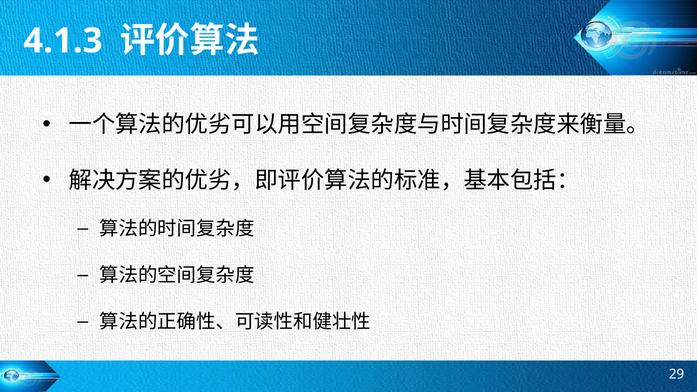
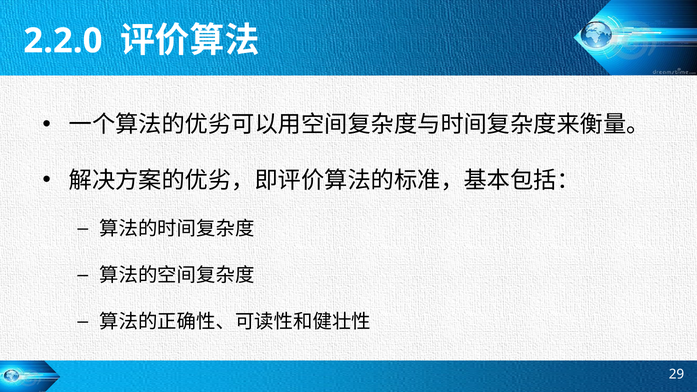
4.1.3: 4.1.3 -> 2.2.0
